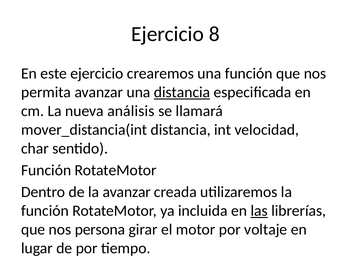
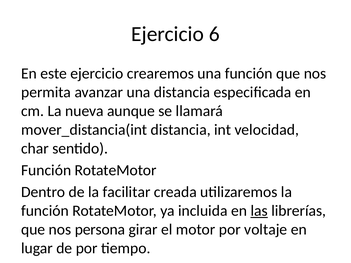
8: 8 -> 6
distancia at (182, 92) underline: present -> none
análisis: análisis -> aunque
la avanzar: avanzar -> facilitar
